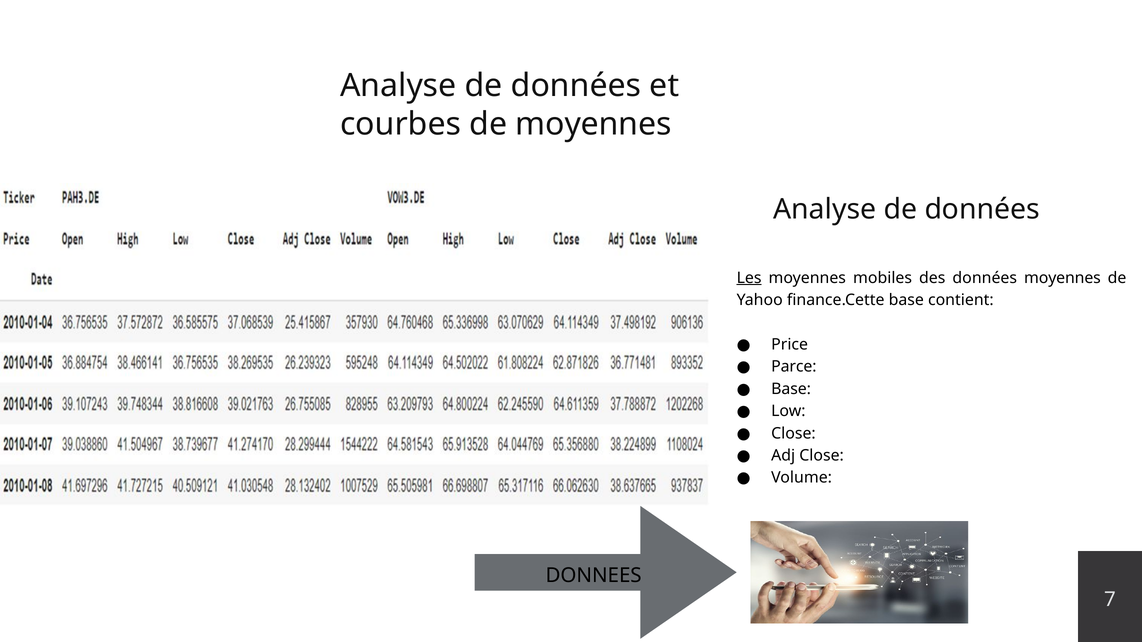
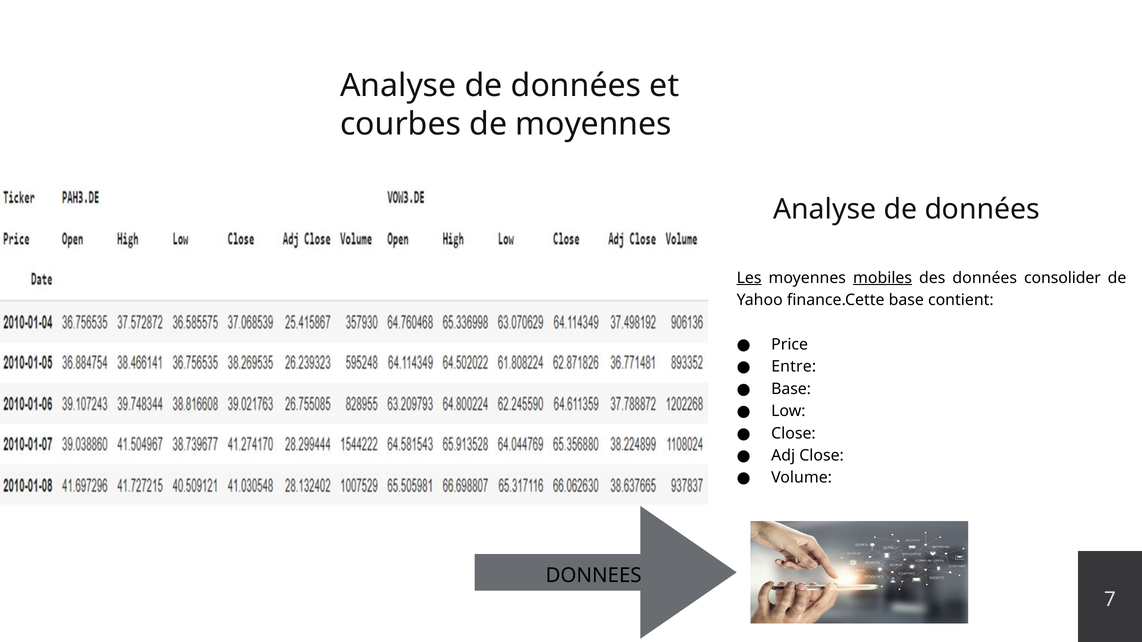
mobiles underline: none -> present
données moyennes: moyennes -> consolider
Parce: Parce -> Entre
